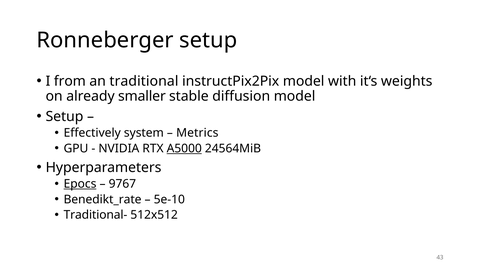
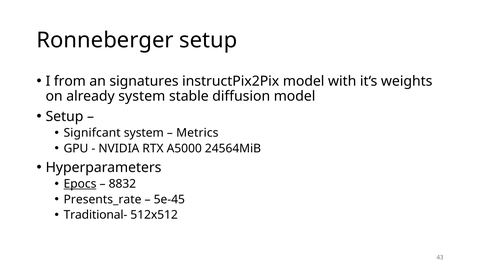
traditional: traditional -> signatures
already smaller: smaller -> system
Effectively: Effectively -> Signifcant
A5000 underline: present -> none
9767: 9767 -> 8832
Benedikt_rate: Benedikt_rate -> Presents_rate
5e-10: 5e-10 -> 5e-45
